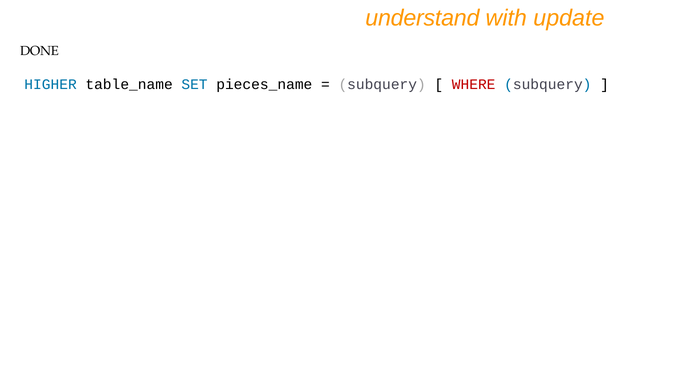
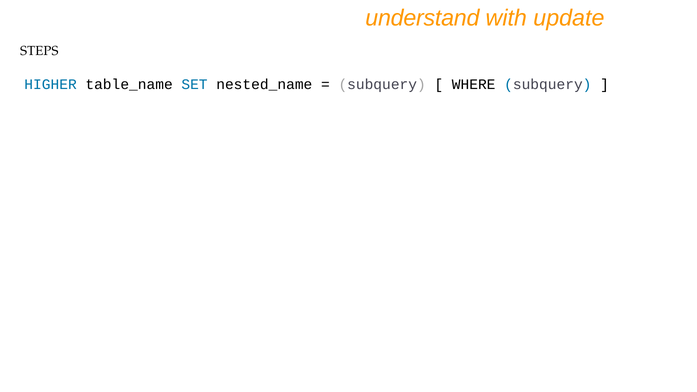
DONE: DONE -> STEPS
pieces_name: pieces_name -> nested_name
WHERE colour: red -> black
